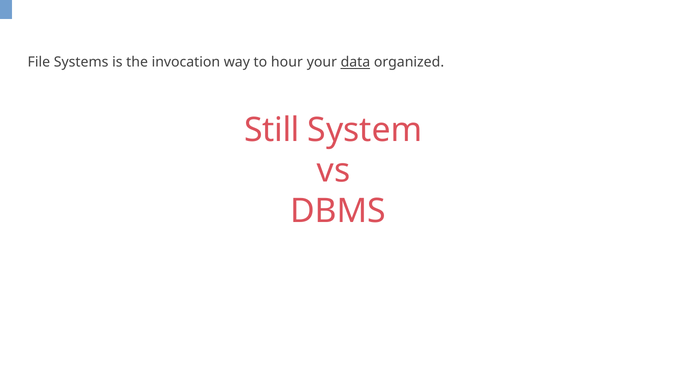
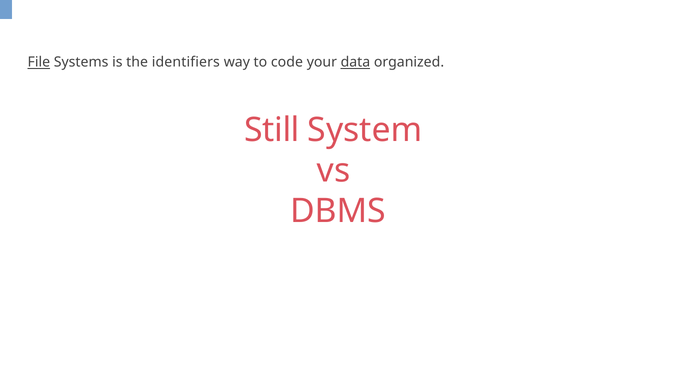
File underline: none -> present
invocation: invocation -> identifiers
hour: hour -> code
